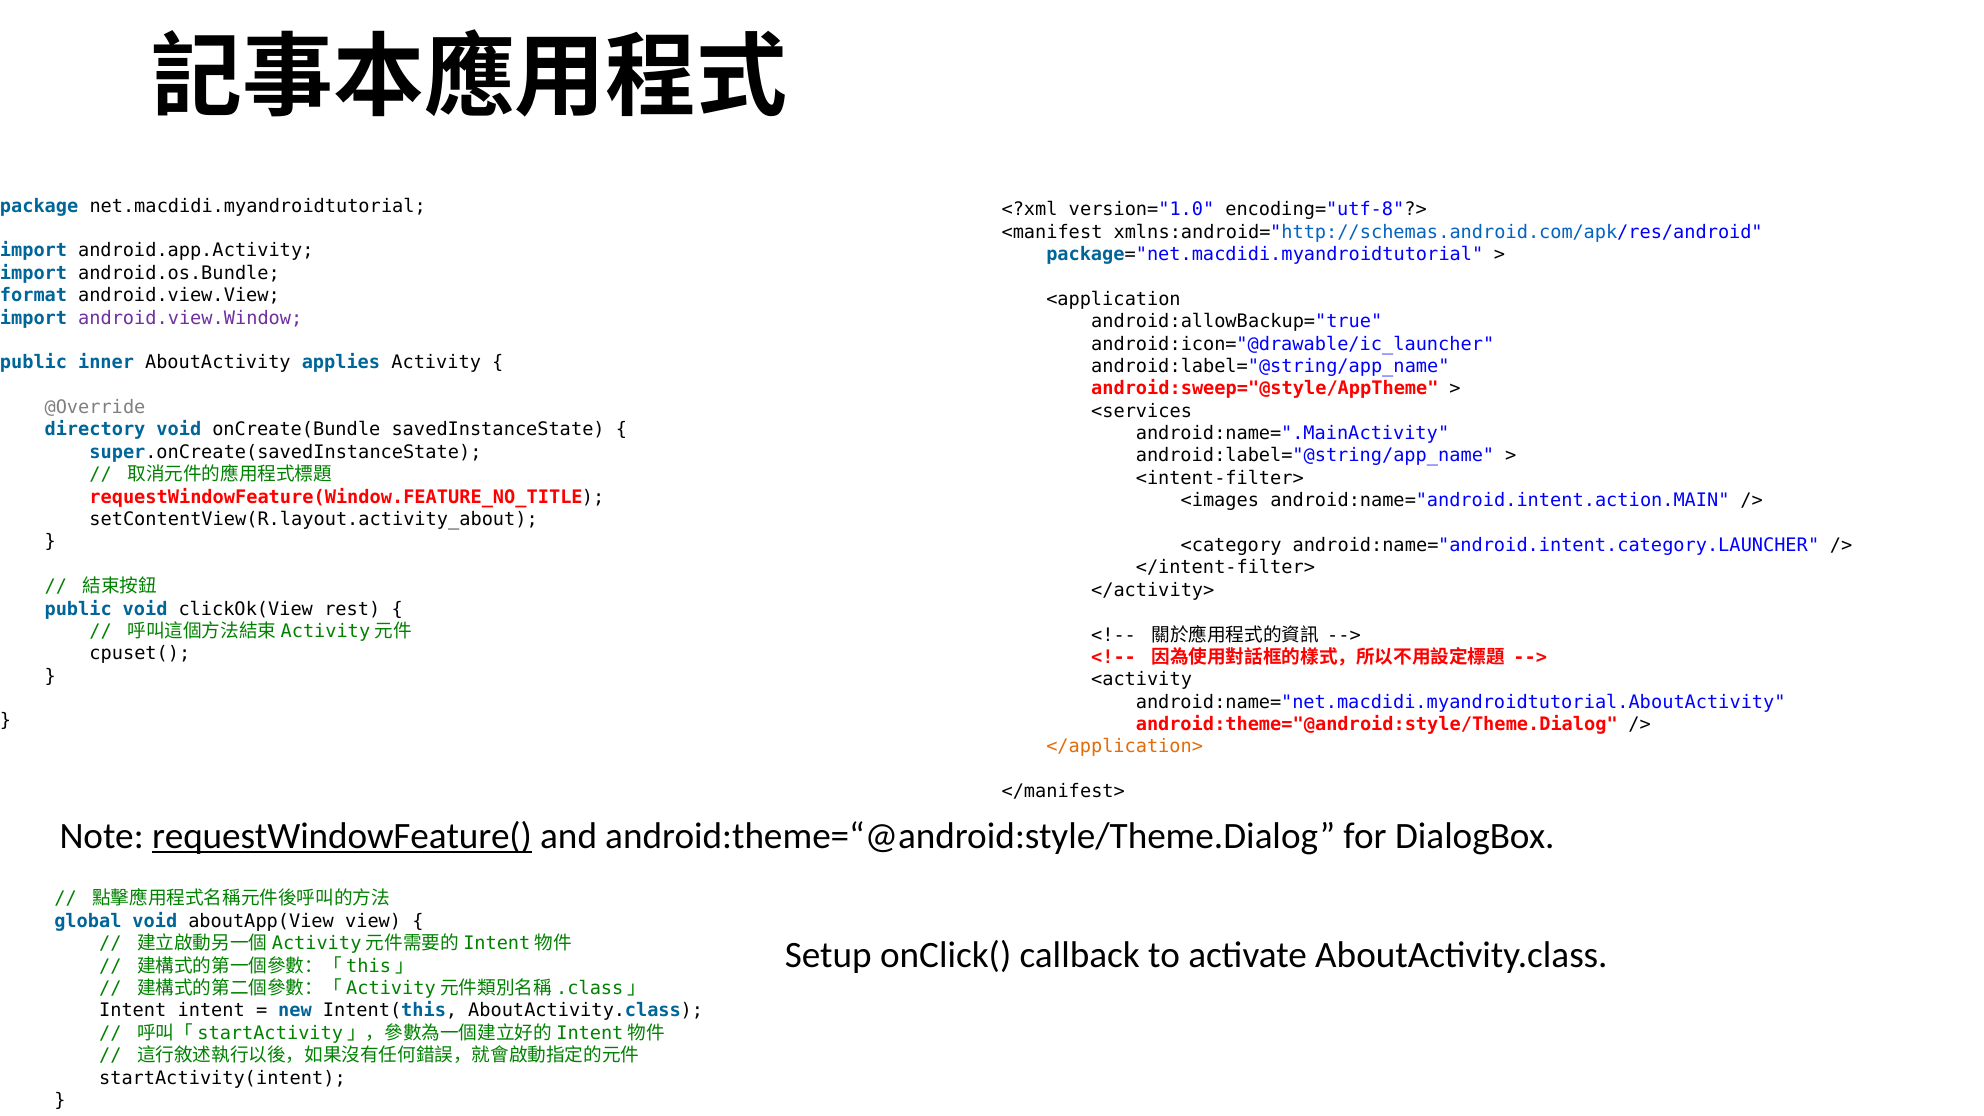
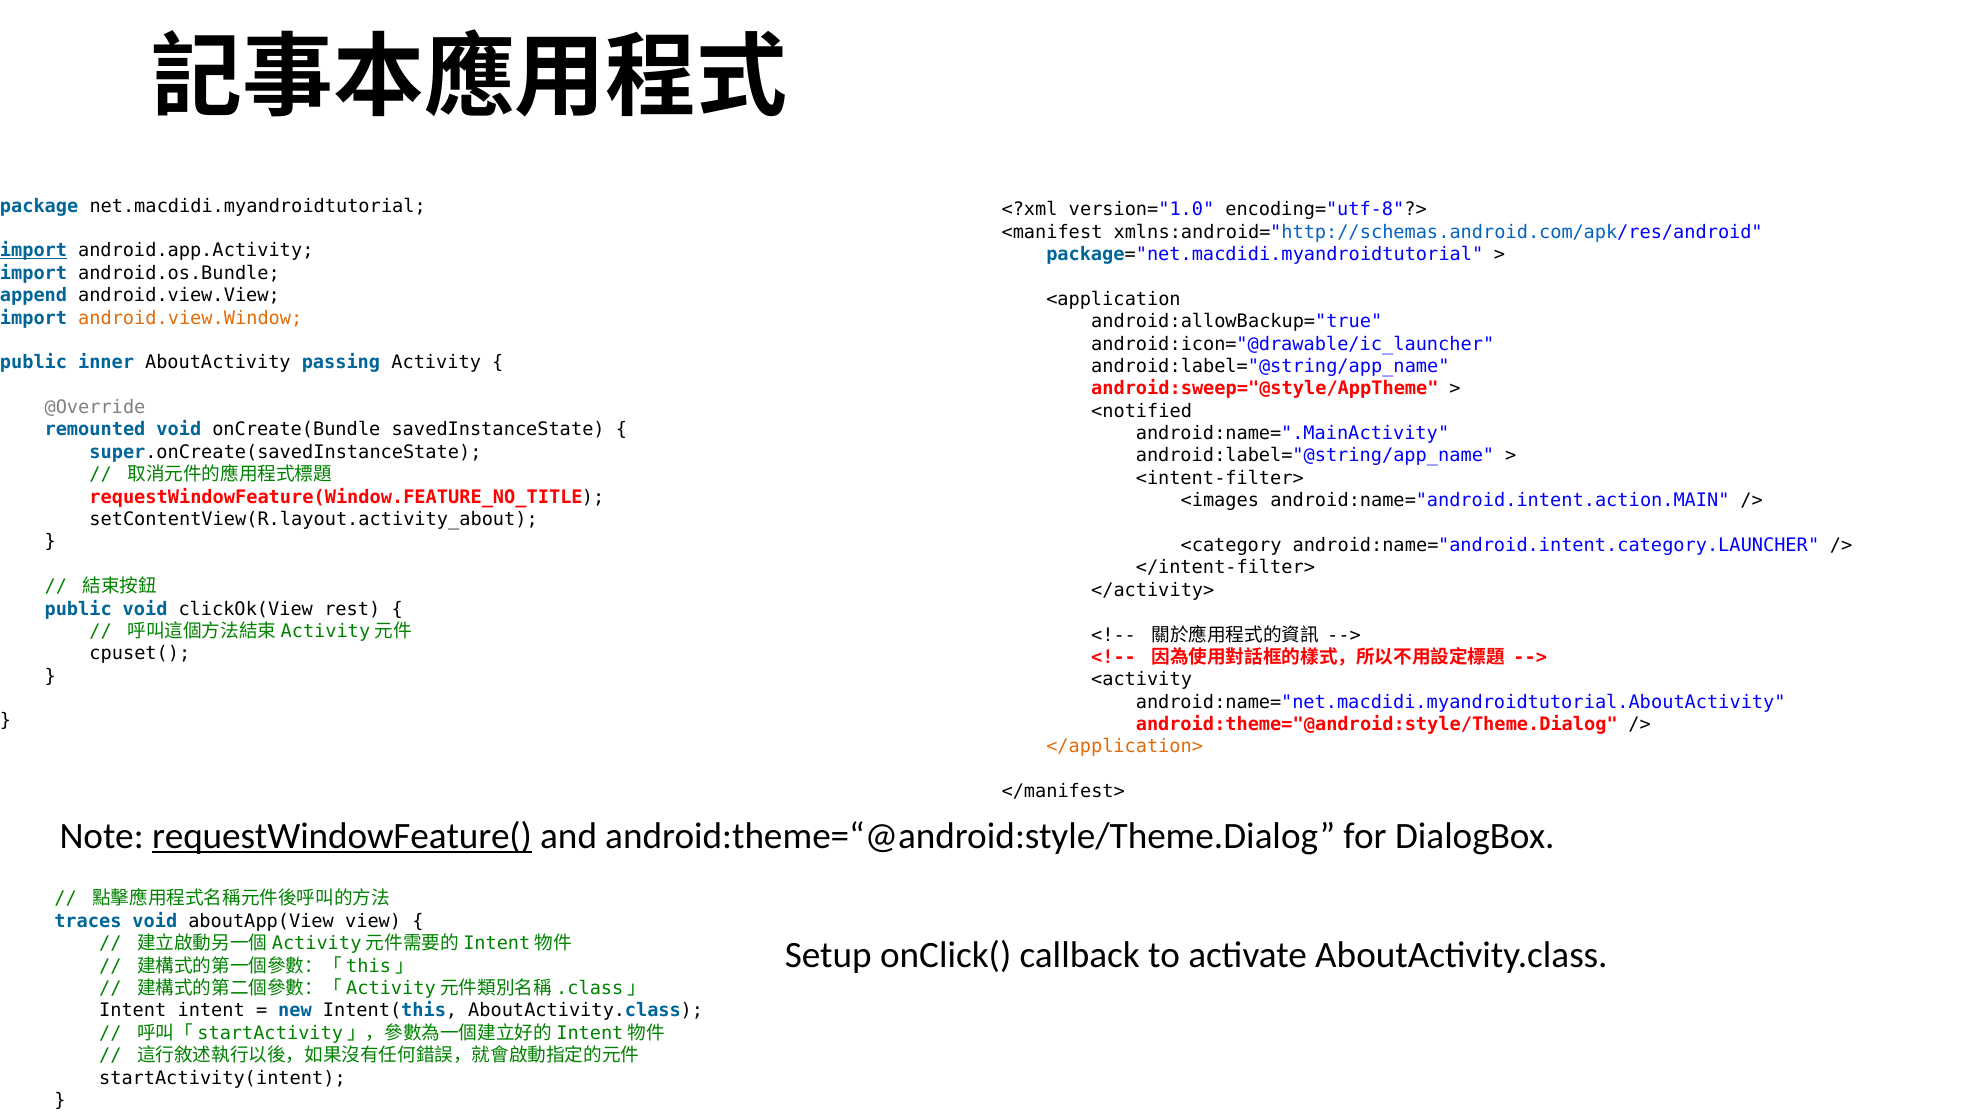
import at (34, 251) underline: none -> present
format: format -> append
android.view.Window colour: purple -> orange
applies: applies -> passing
<services: <services -> <notified
directory: directory -> remounted
global: global -> traces
